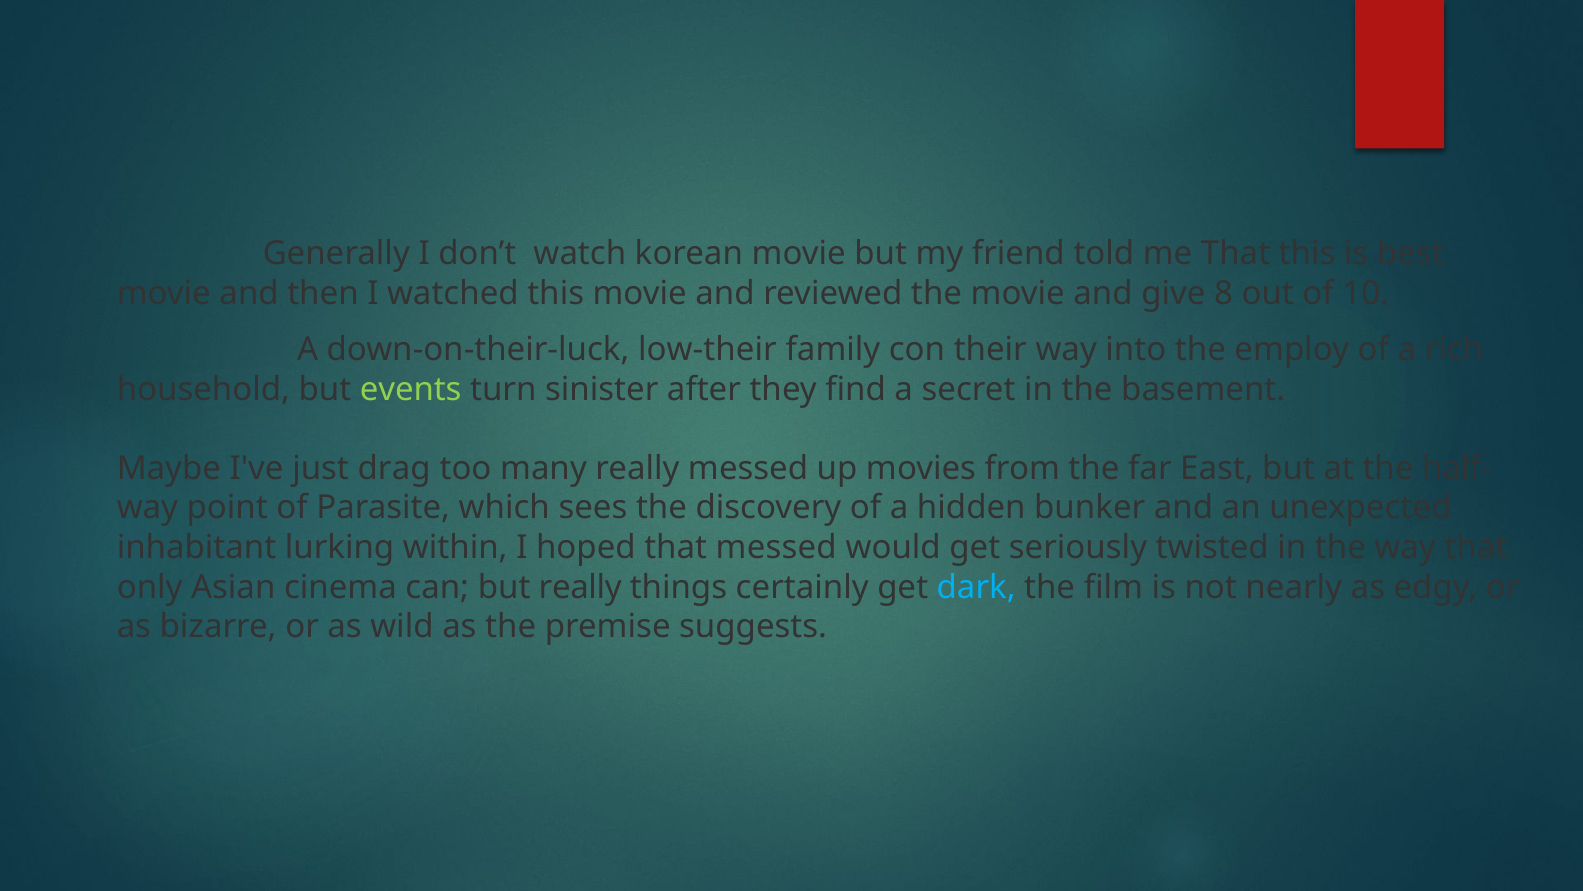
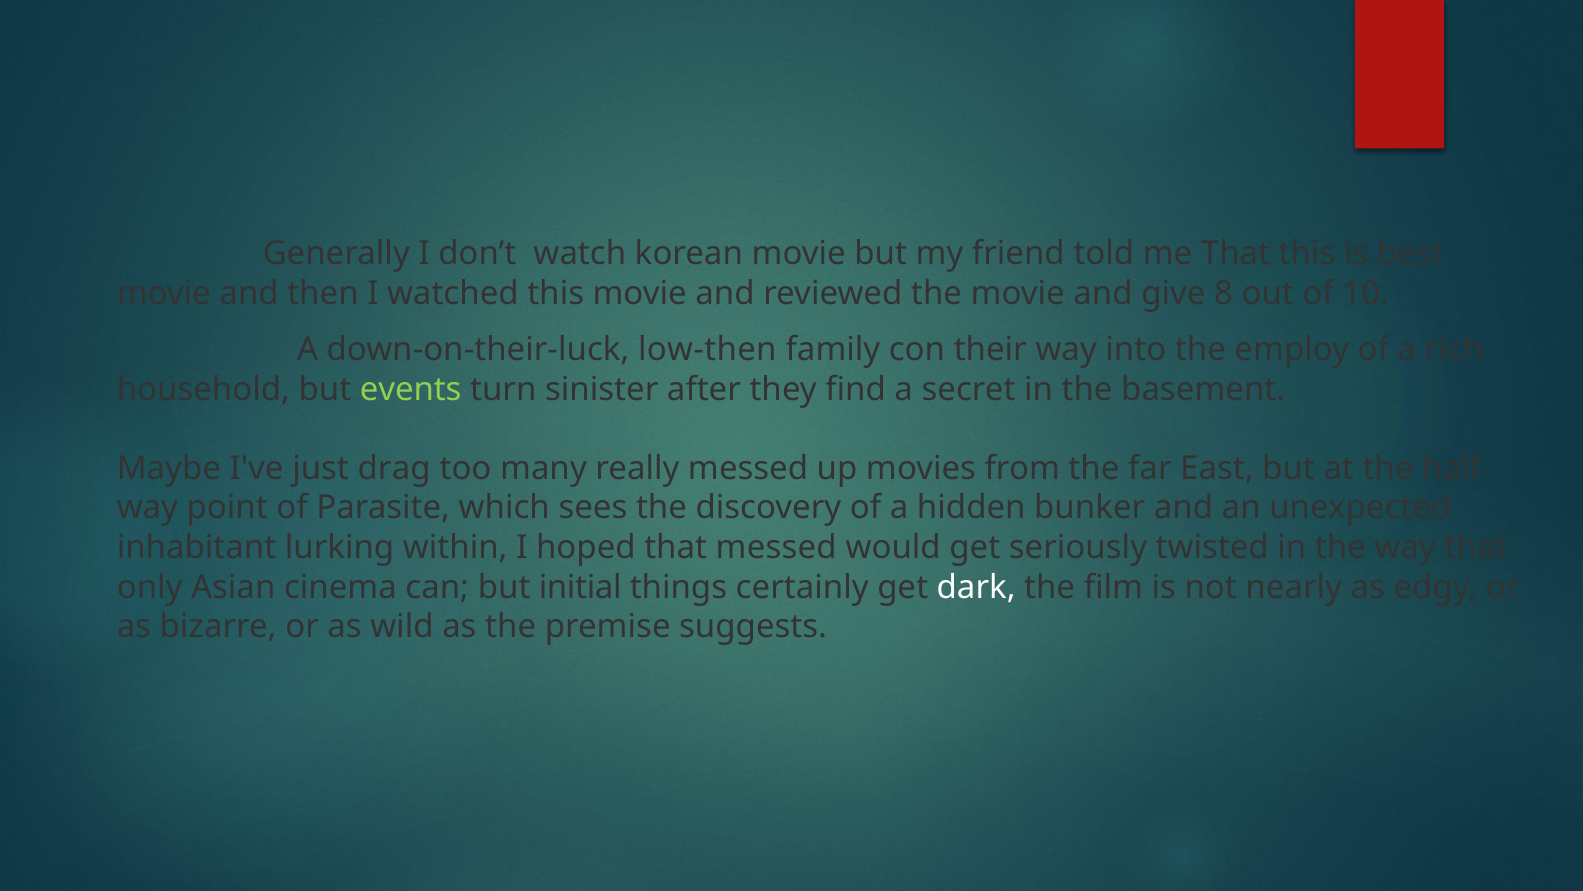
low-their: low-their -> low-then
but really: really -> initial
dark colour: light blue -> white
